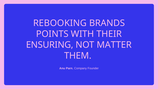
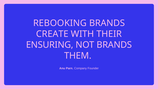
POINTS: POINTS -> CREATE
NOT MATTER: MATTER -> BRANDS
